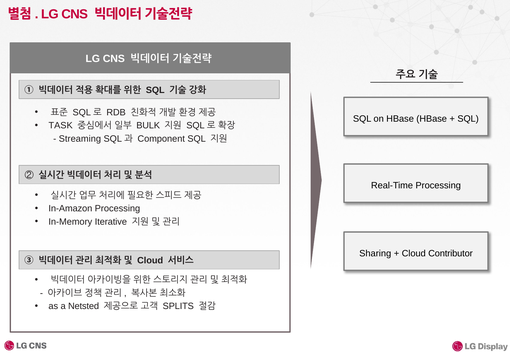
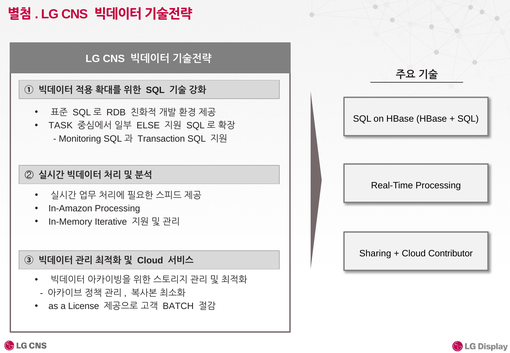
BULK: BULK -> ELSE
Streaming: Streaming -> Monitoring
Component: Component -> Transaction
Netsted: Netsted -> License
SPLITS: SPLITS -> BATCH
